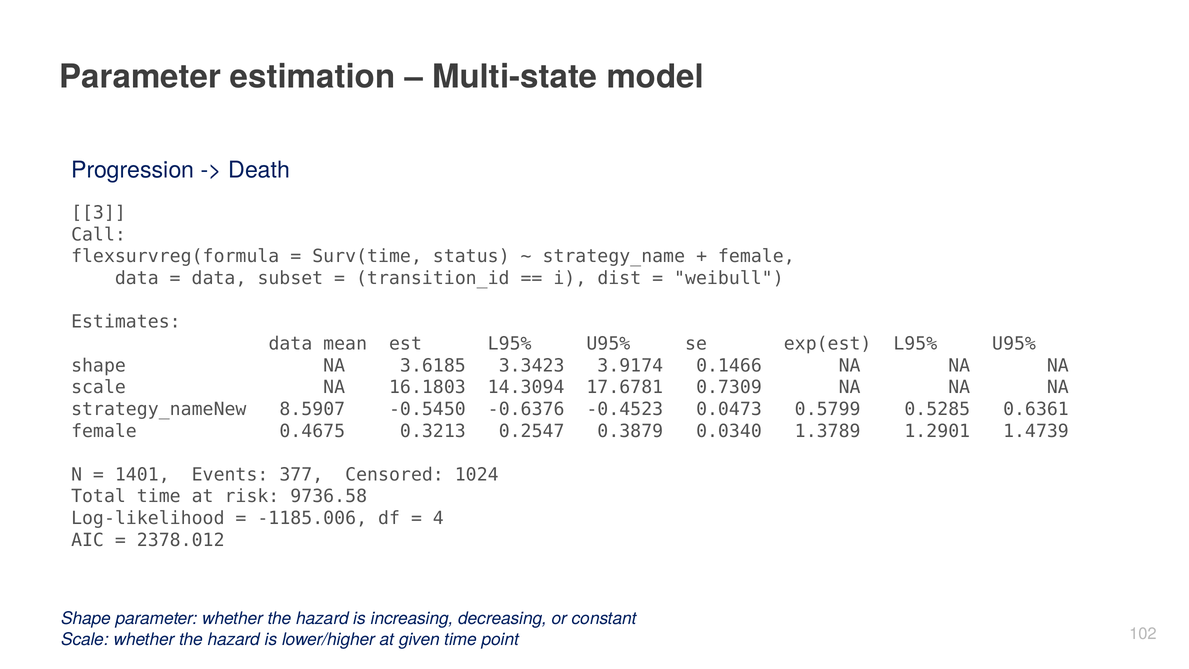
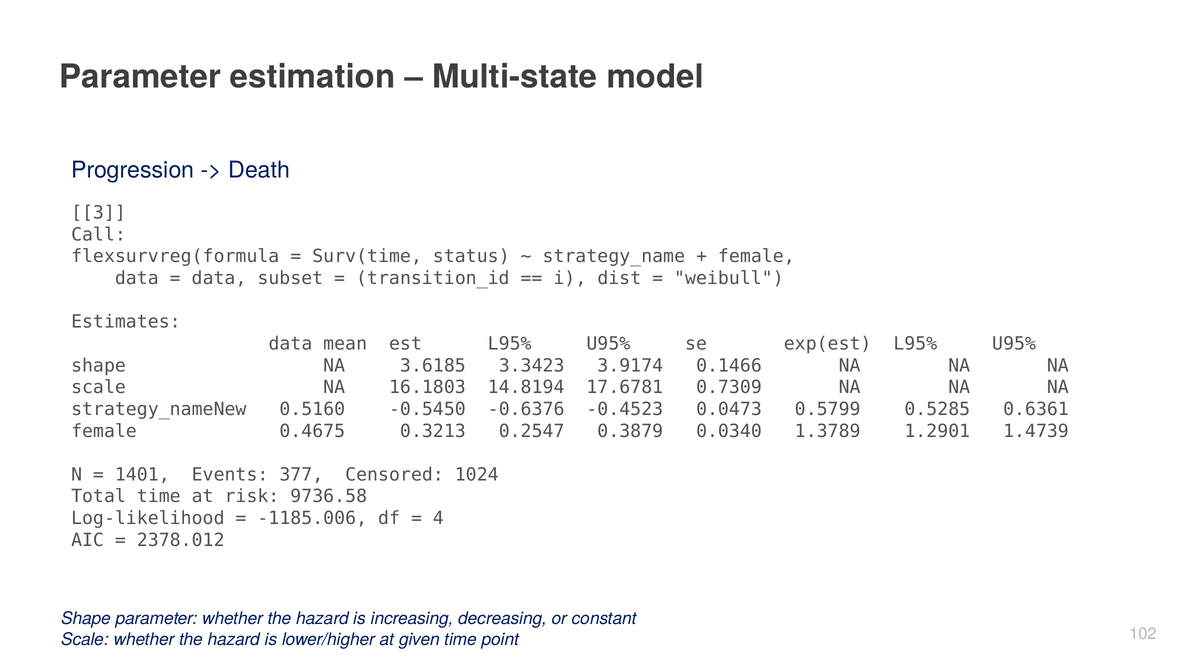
14.3094: 14.3094 -> 14.8194
8.5907: 8.5907 -> 0.5160
